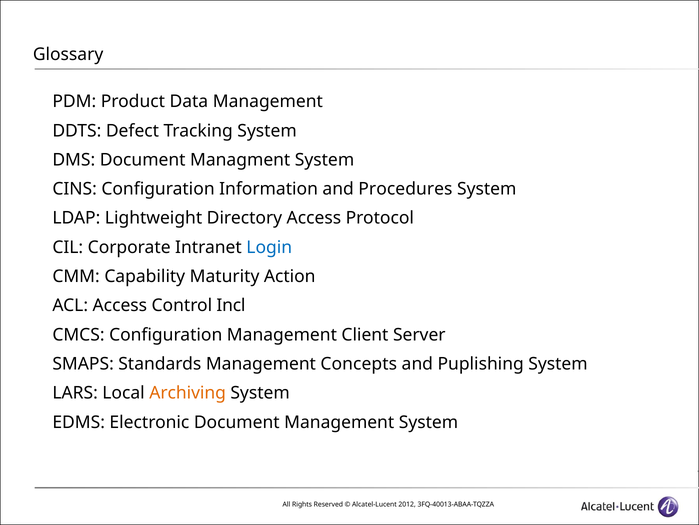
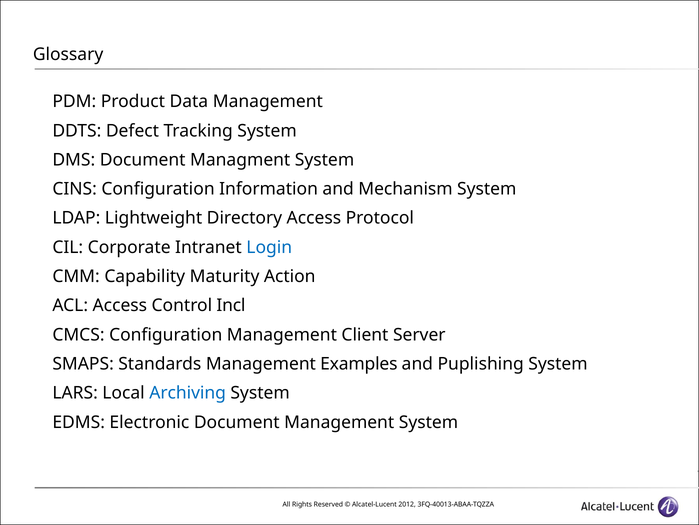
Procedures: Procedures -> Mechanism
Concepts: Concepts -> Examples
Archiving colour: orange -> blue
